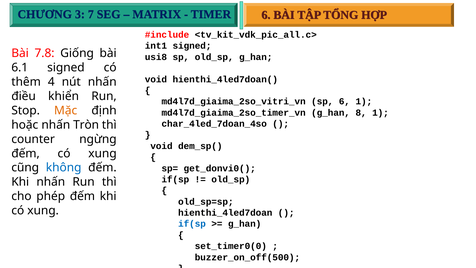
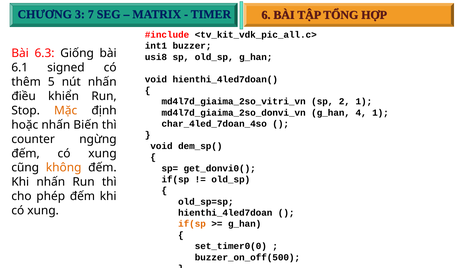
int1 signed: signed -> buzzer
7.8: 7.8 -> 6.3
4: 4 -> 5
sp 6: 6 -> 2
md4l7d_giaima_2so_timer_vn: md4l7d_giaima_2so_timer_vn -> md4l7d_giaima_2so_donvi_vn
8: 8 -> 4
Tròn: Tròn -> Biến
không colour: blue -> orange
if(sp at (192, 224) colour: blue -> orange
